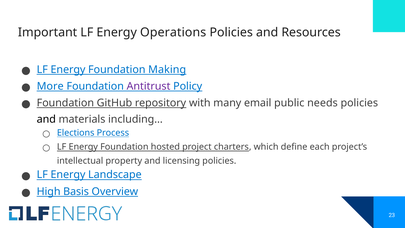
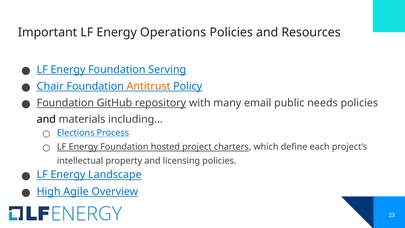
Making: Making -> Serving
More: More -> Chair
Antitrust colour: purple -> orange
Basis: Basis -> Agile
